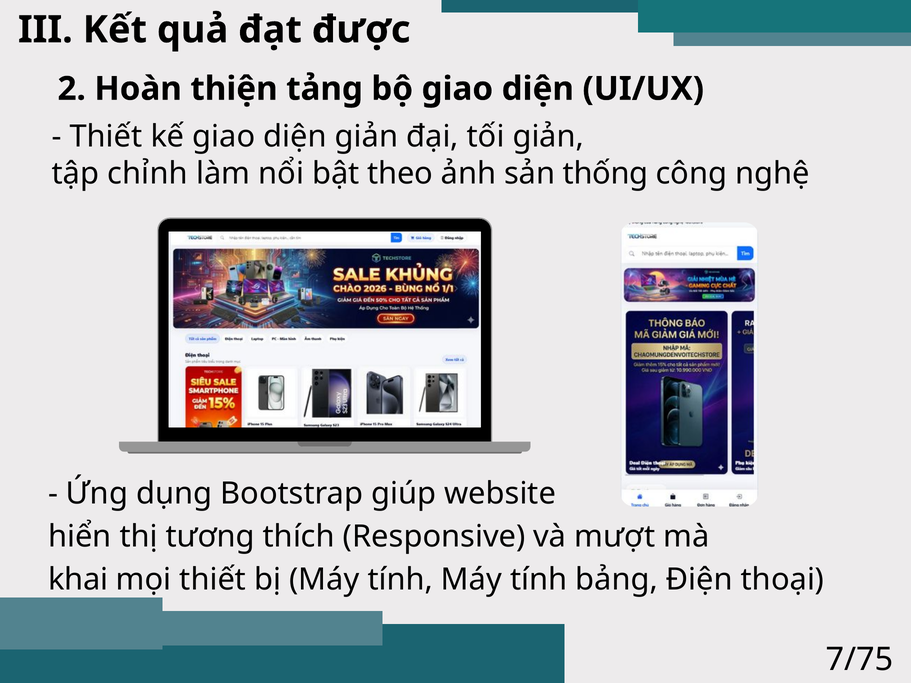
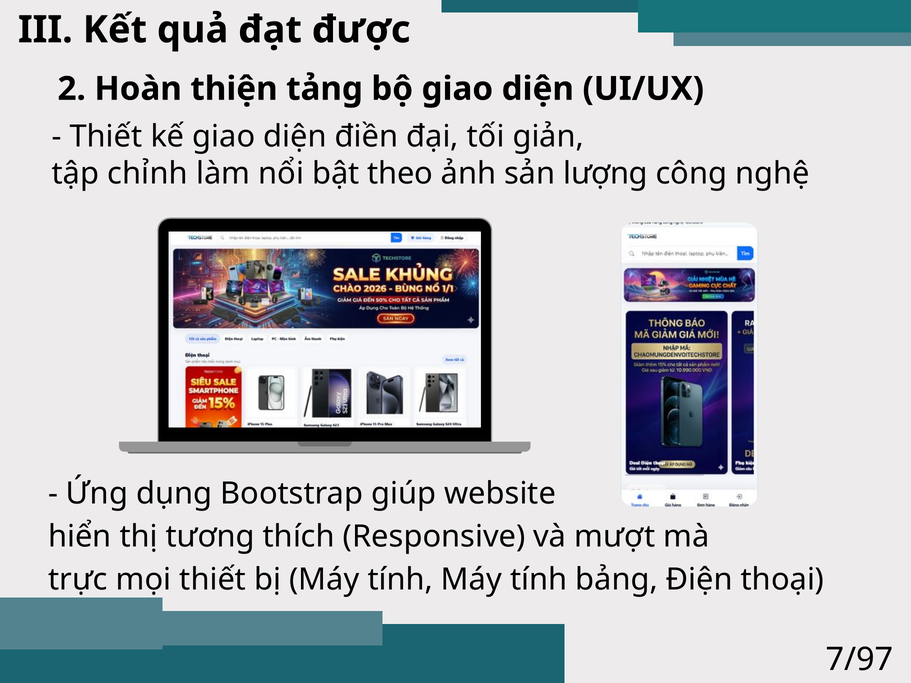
diện giản: giản -> điền
thống: thống -> lượng
khai: khai -> trực
7/75: 7/75 -> 7/97
